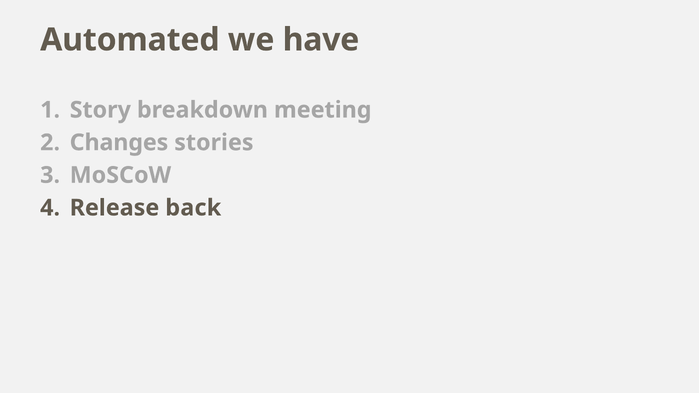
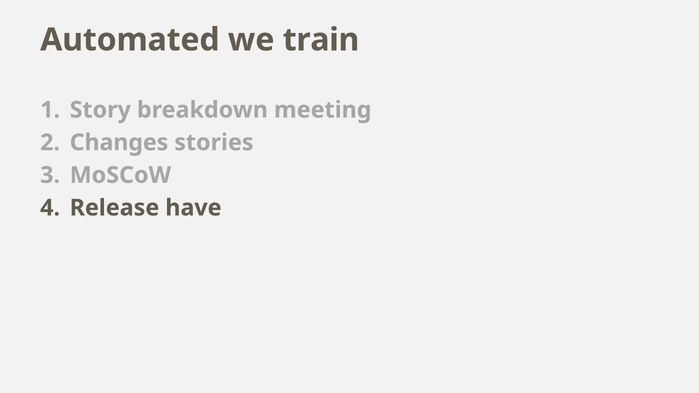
have: have -> train
back: back -> have
